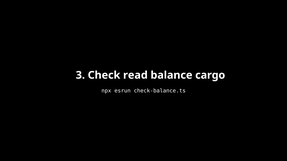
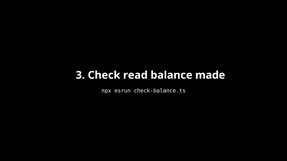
cargo: cargo -> made
